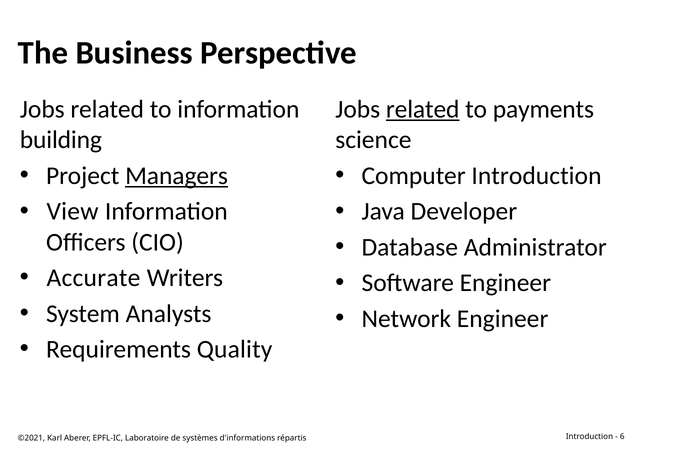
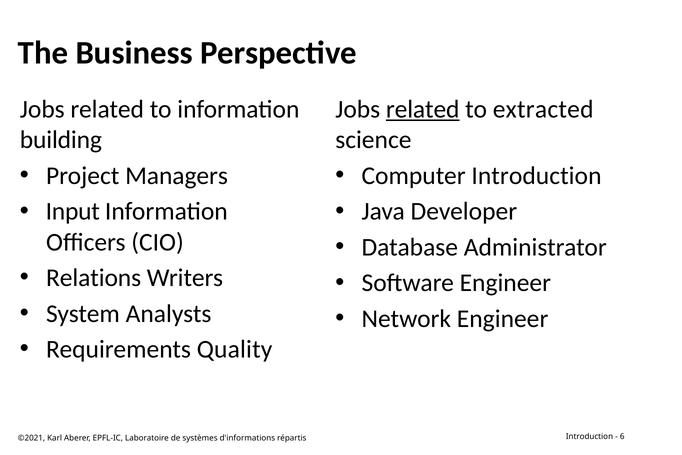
payments: payments -> extracted
Managers underline: present -> none
View: View -> Input
Accurate: Accurate -> Relations
